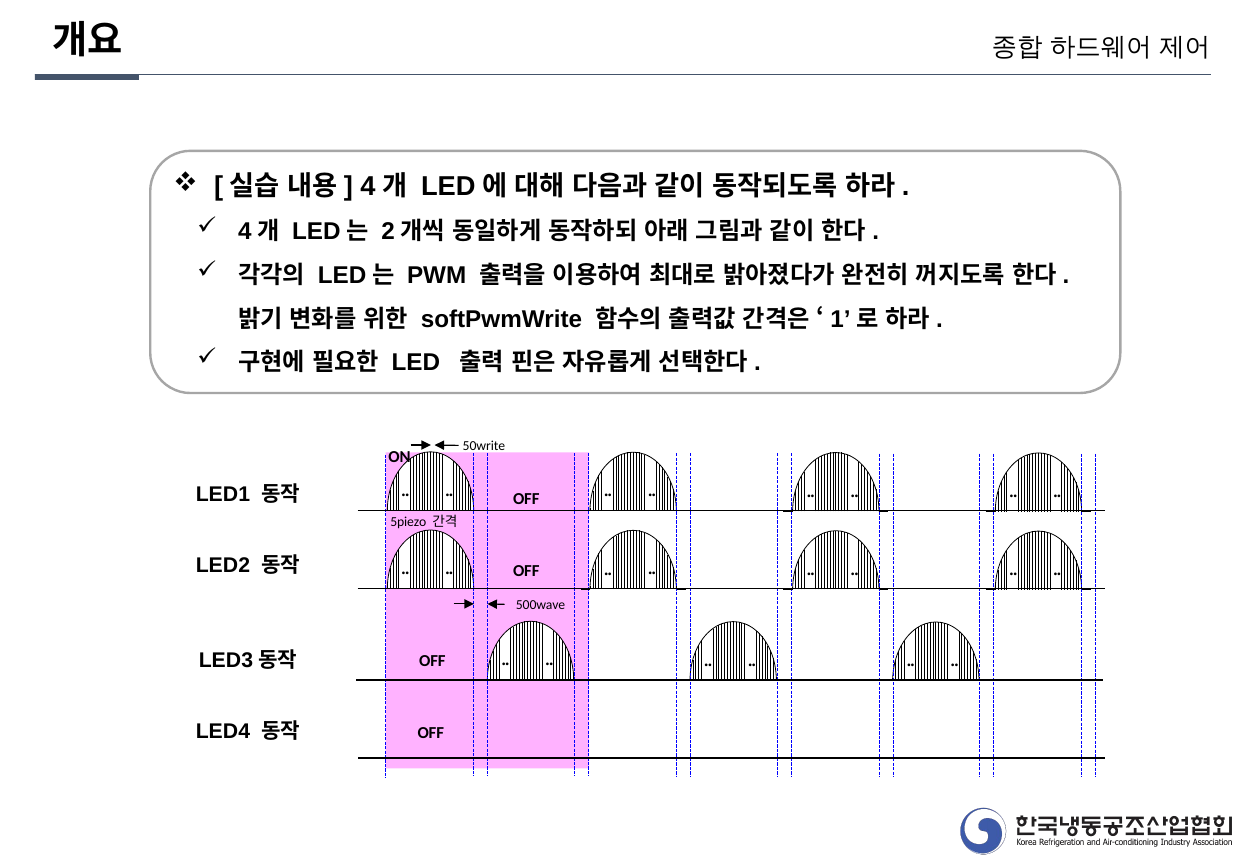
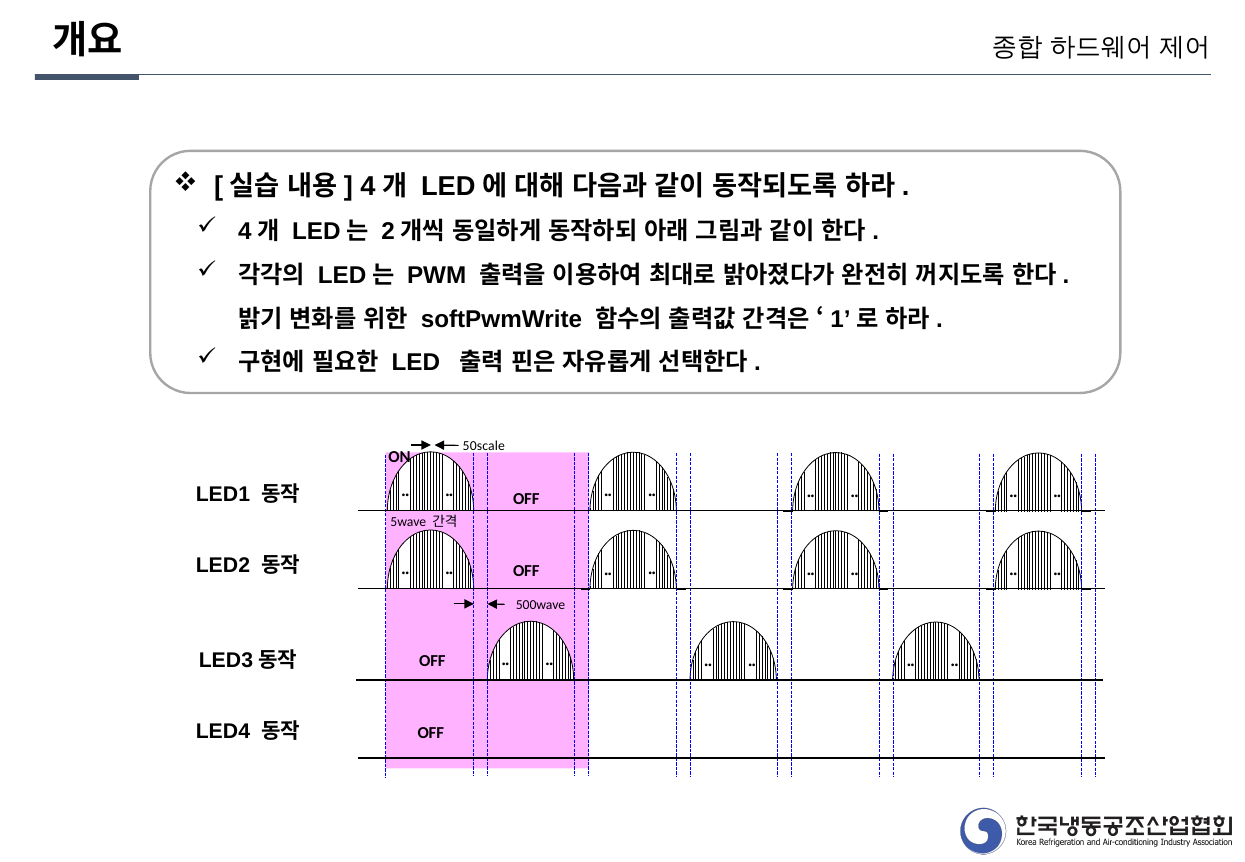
50write: 50write -> 50scale
5piezo: 5piezo -> 5wave
